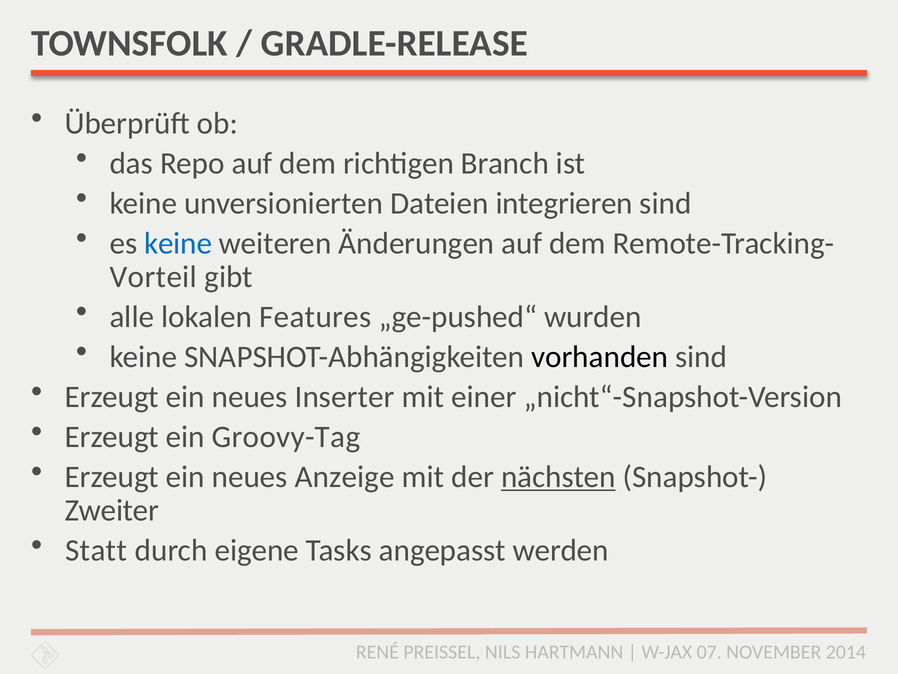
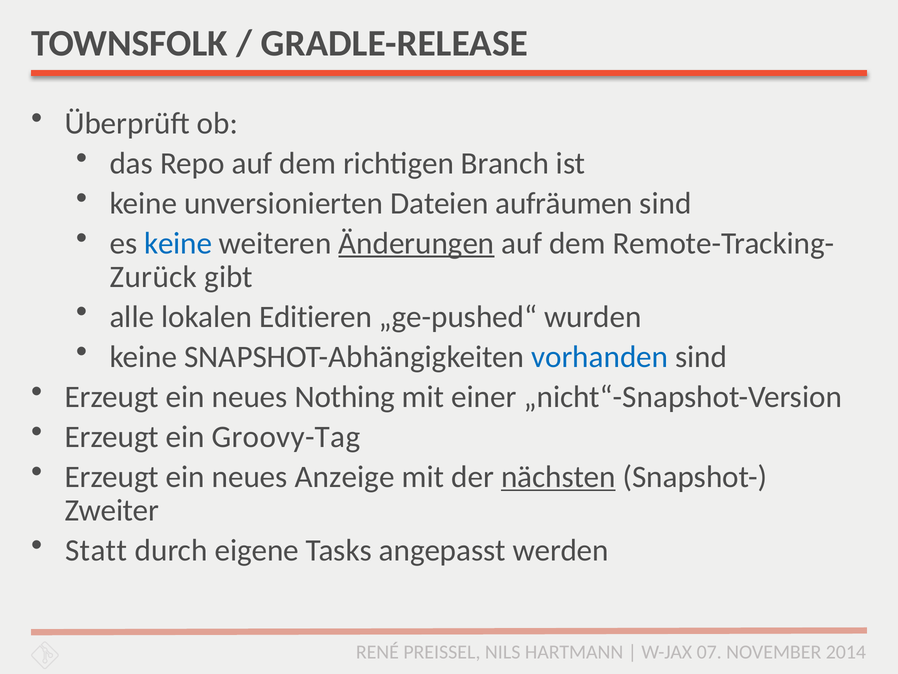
integrieren: integrieren -> aufräumen
Änderungen underline: none -> present
Vorteil: Vorteil -> Zurück
Features: Features -> Editieren
vorhanden colour: black -> blue
Inserter: Inserter -> Nothing
